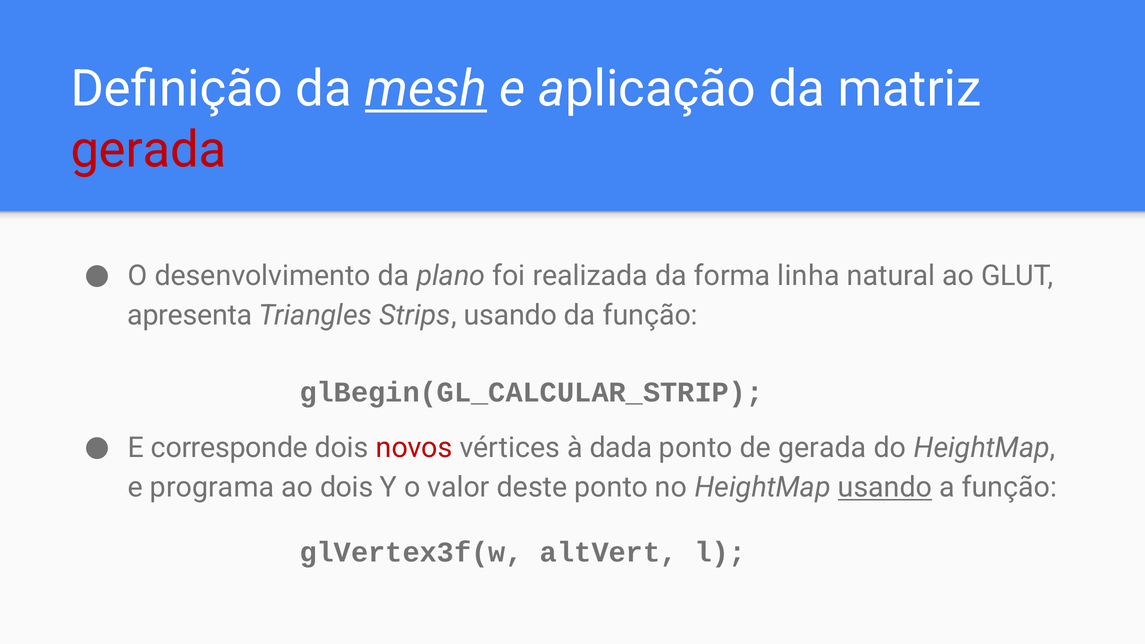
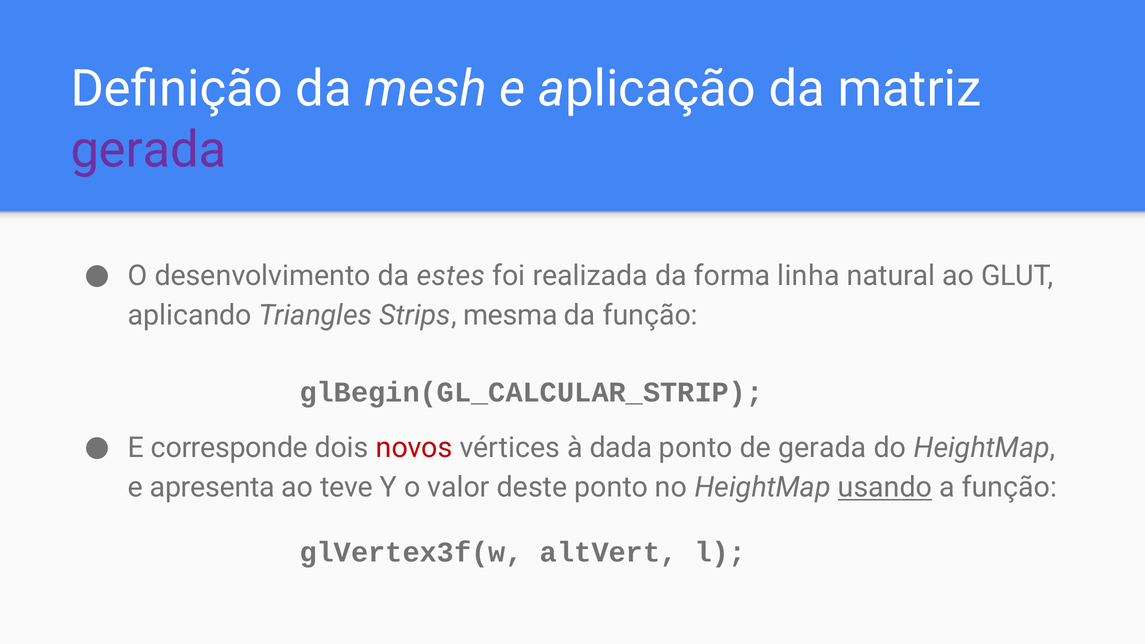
mesh underline: present -> none
gerada at (148, 150) colour: red -> purple
plano: plano -> estes
apresenta: apresenta -> aplicando
Strips usando: usando -> mesma
programa: programa -> apresenta
ao dois: dois -> teve
